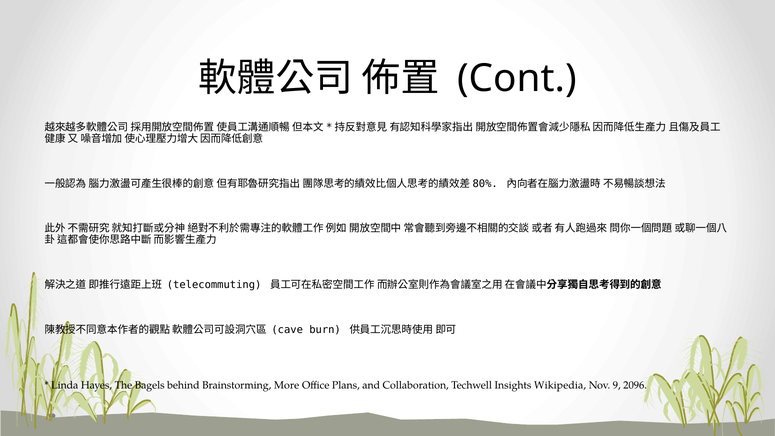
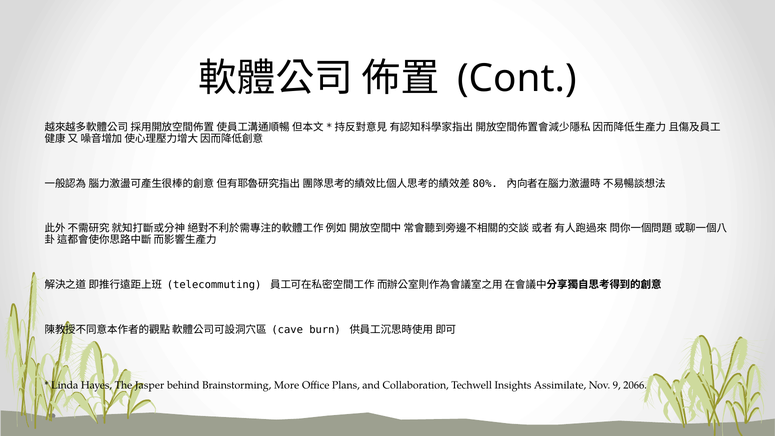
Bagels: Bagels -> Jasper
Wikipedia: Wikipedia -> Assimilate
2096: 2096 -> 2066
